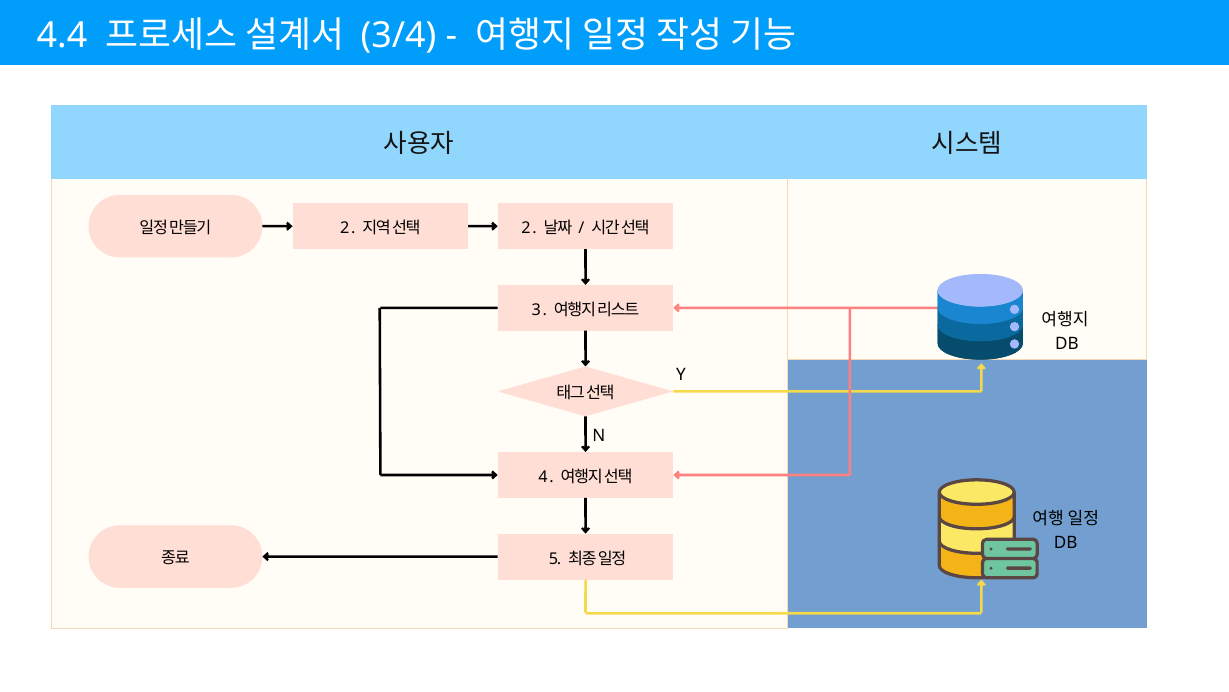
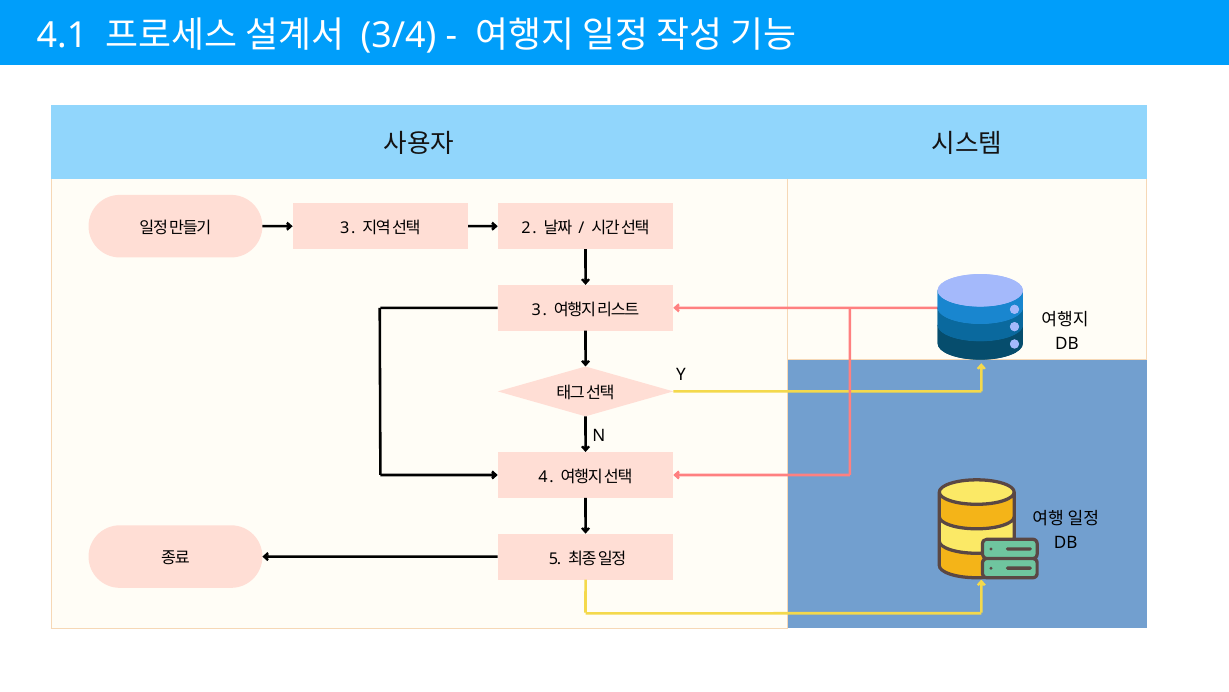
4.4: 4.4 -> 4.1
2 at (345, 228): 2 -> 3
